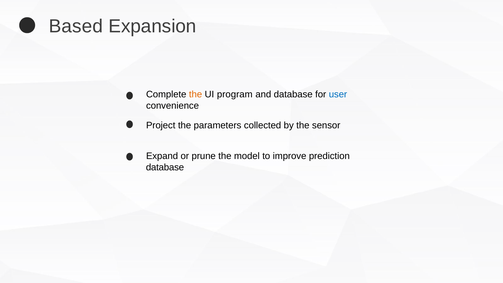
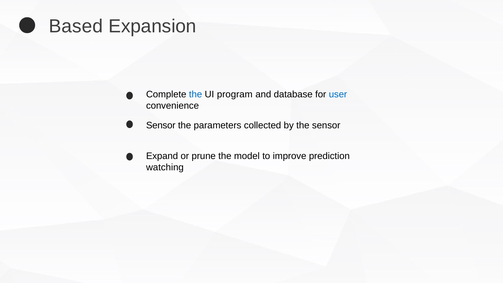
the at (196, 94) colour: orange -> blue
Project at (161, 125): Project -> Sensor
database at (165, 167): database -> watching
